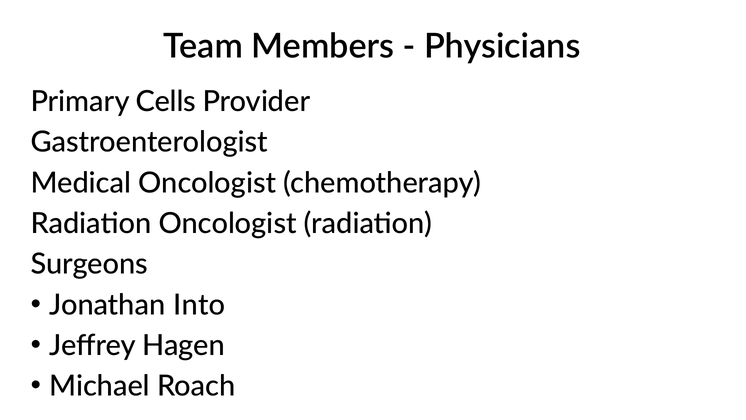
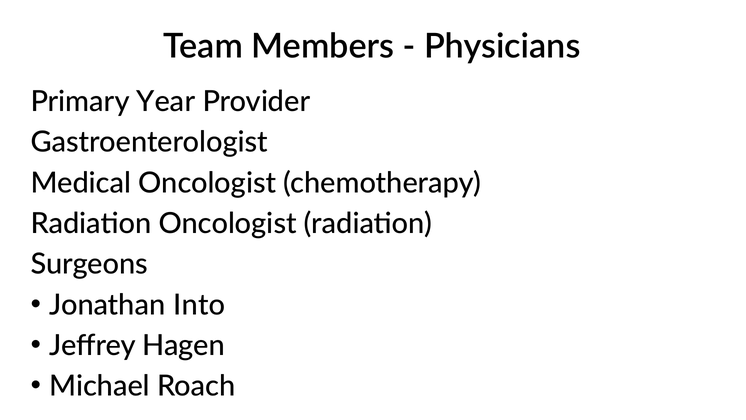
Cells: Cells -> Year
